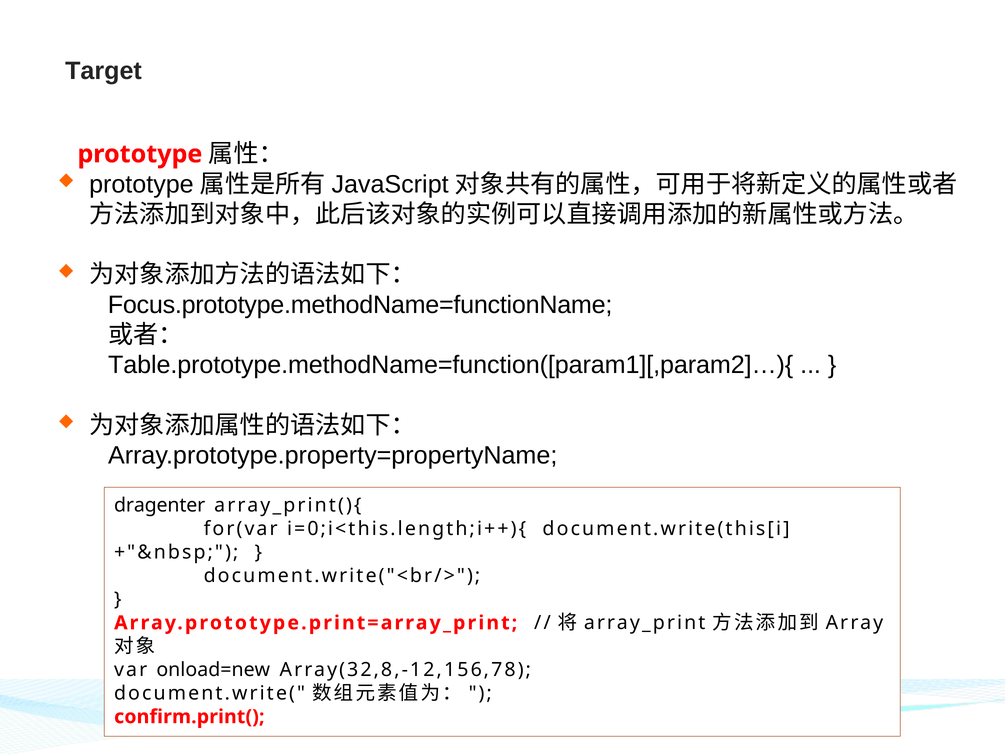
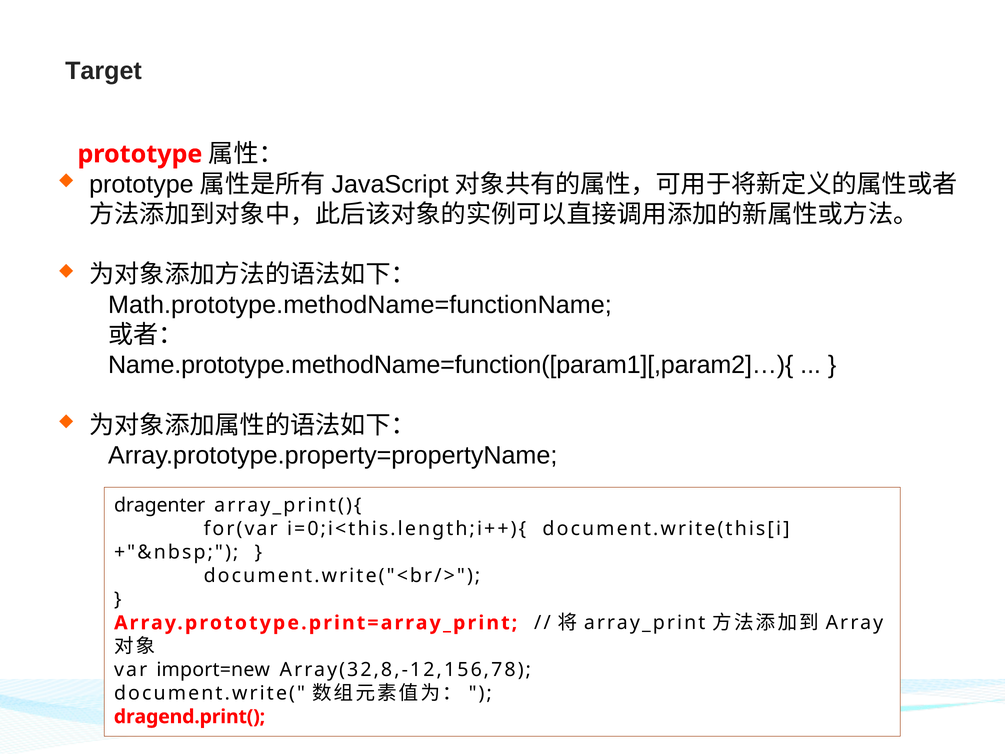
Focus.prototype.methodName=functionName: Focus.prototype.methodName=functionName -> Math.prototype.methodName=functionName
Table.prototype.methodName=function([param1][,param2]…){: Table.prototype.methodName=function([param1][,param2]…){ -> Name.prototype.methodName=function([param1][,param2]…){
onload=new: onload=new -> import=new
confirm.print(: confirm.print( -> dragend.print(
